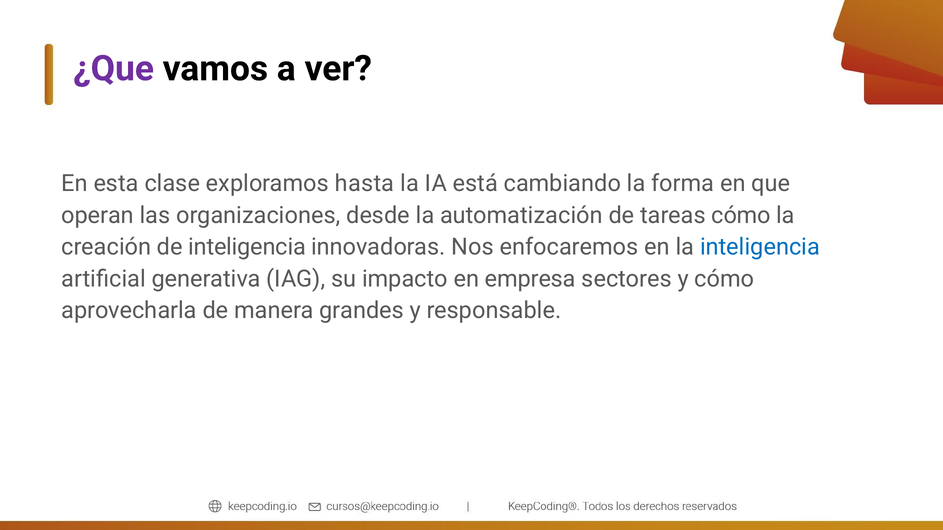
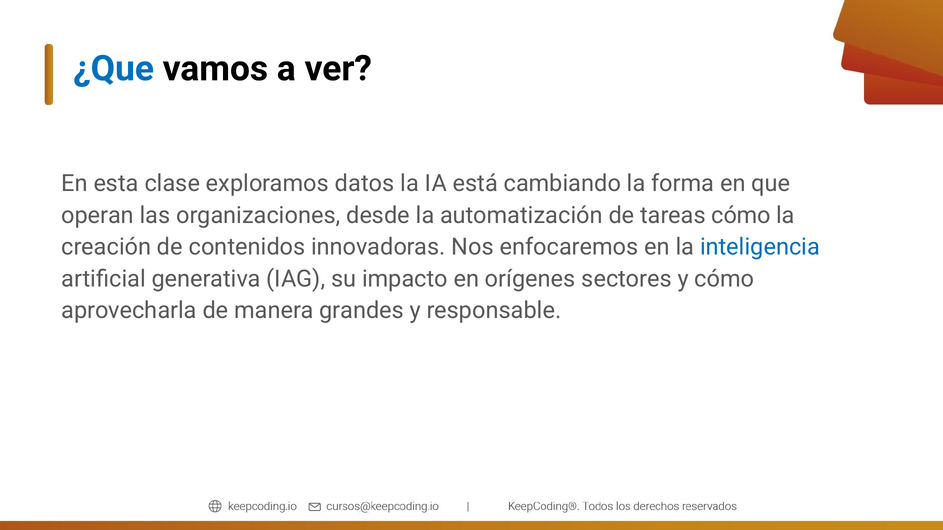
¿Que colour: purple -> blue
hasta: hasta -> datos
de inteligencia: inteligencia -> contenidos
empresa: empresa -> orígenes
